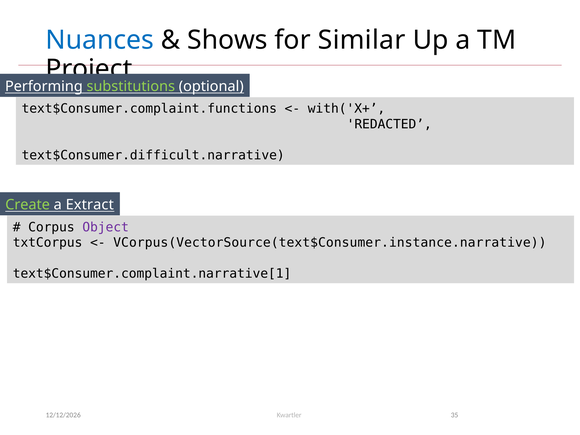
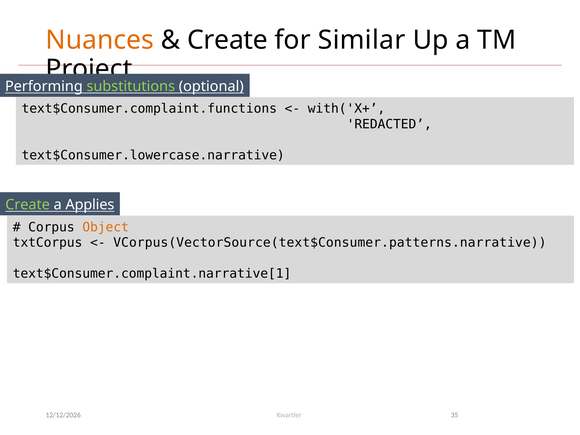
Nuances colour: blue -> orange
Shows at (227, 40): Shows -> Create
text$Consumer.difficult.narrative: text$Consumer.difficult.narrative -> text$Consumer.lowercase.narrative
Extract: Extract -> Applies
Object colour: purple -> orange
VCorpus(VectorSource(text$Consumer.instance.narrative: VCorpus(VectorSource(text$Consumer.instance.narrative -> VCorpus(VectorSource(text$Consumer.patterns.narrative
